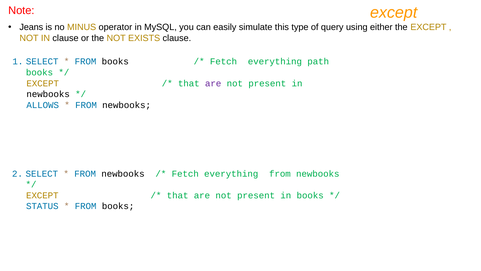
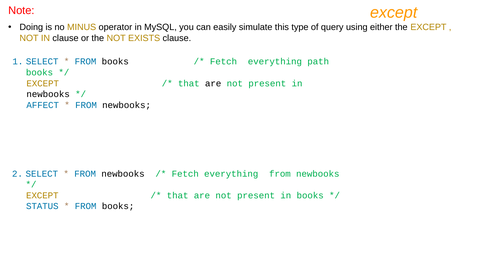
Jeans: Jeans -> Doing
are at (213, 83) colour: purple -> black
ALLOWS: ALLOWS -> AFFECT
